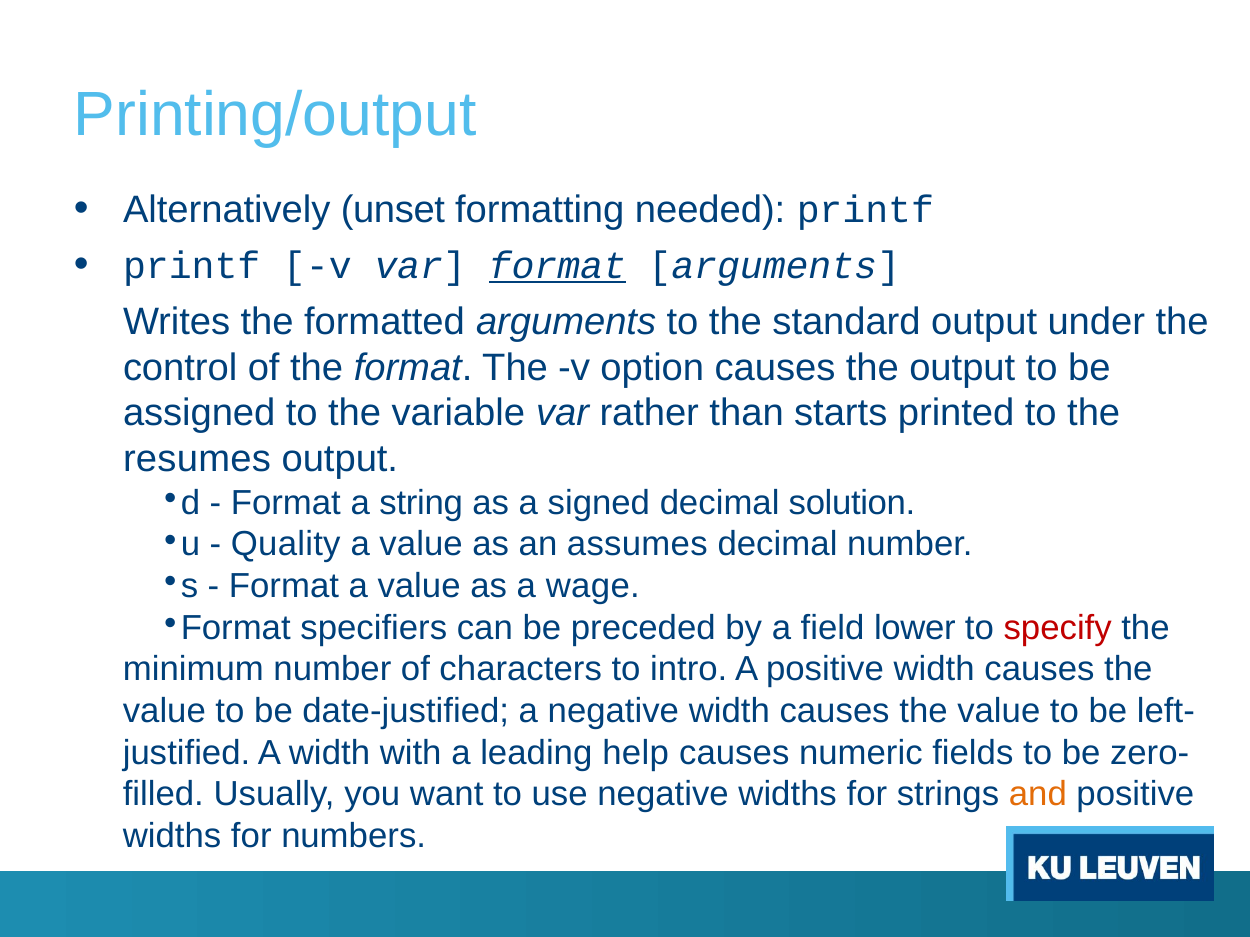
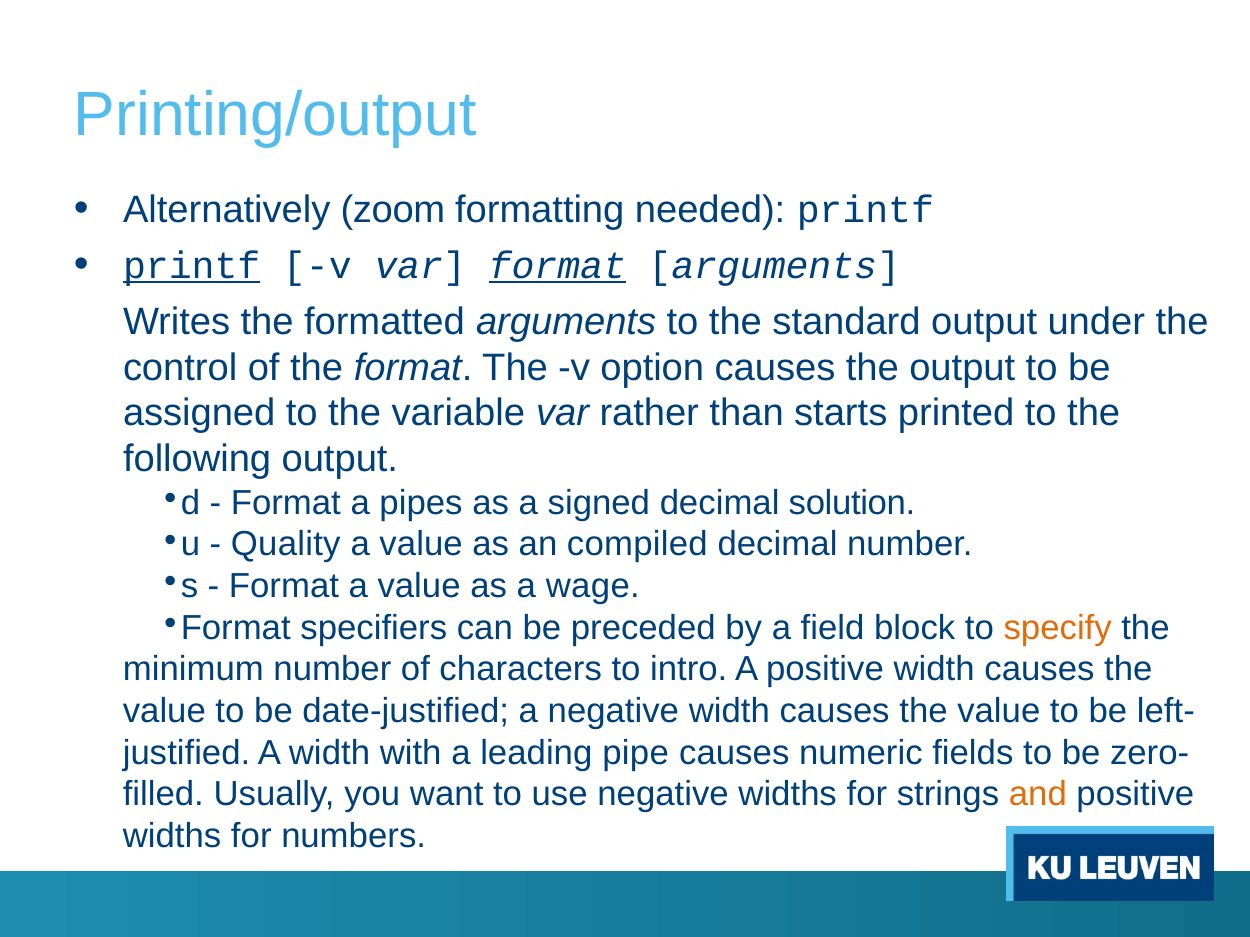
unset: unset -> zoom
printf at (192, 266) underline: none -> present
resumes: resumes -> following
string: string -> pipes
assumes: assumes -> compiled
lower: lower -> block
specify colour: red -> orange
help: help -> pipe
